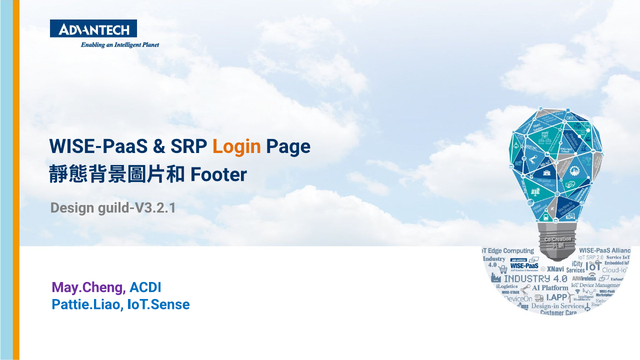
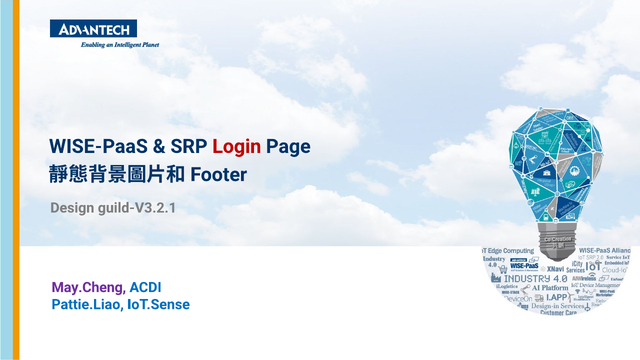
Login colour: orange -> red
